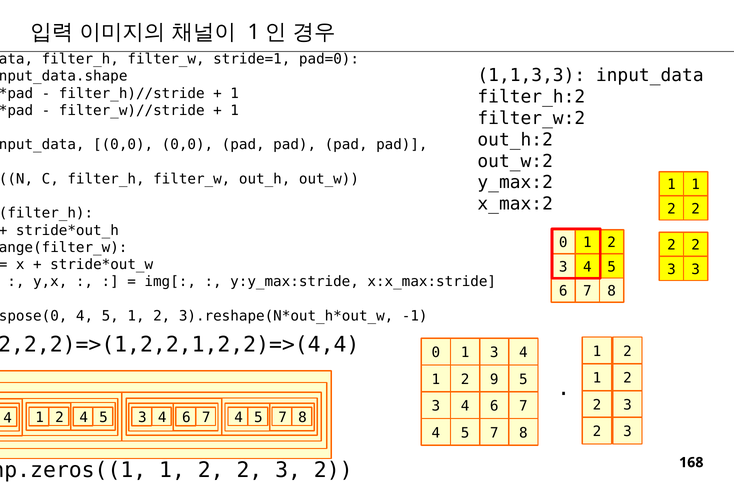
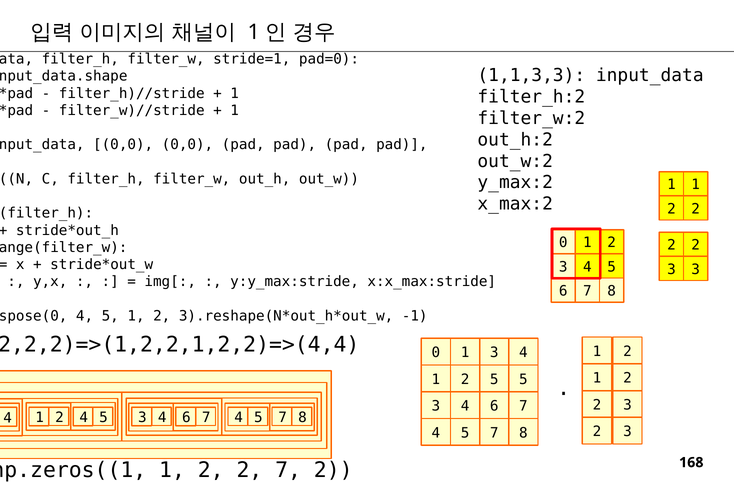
2 9: 9 -> 5
1 2 2 3: 3 -> 7
